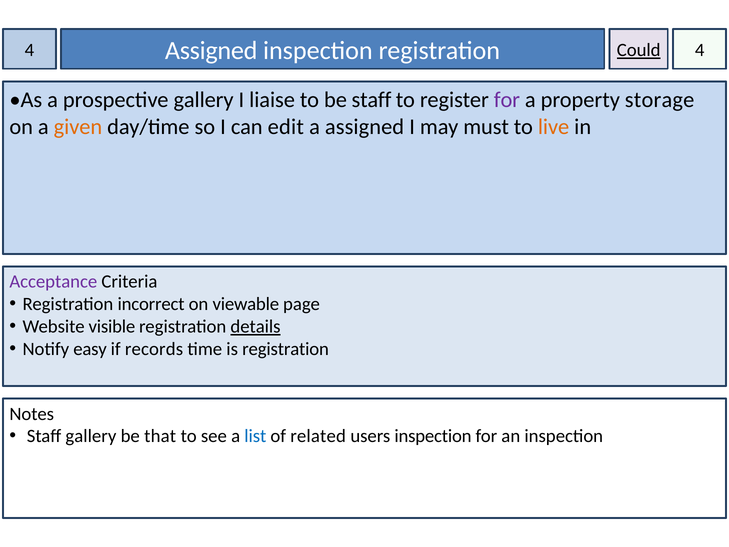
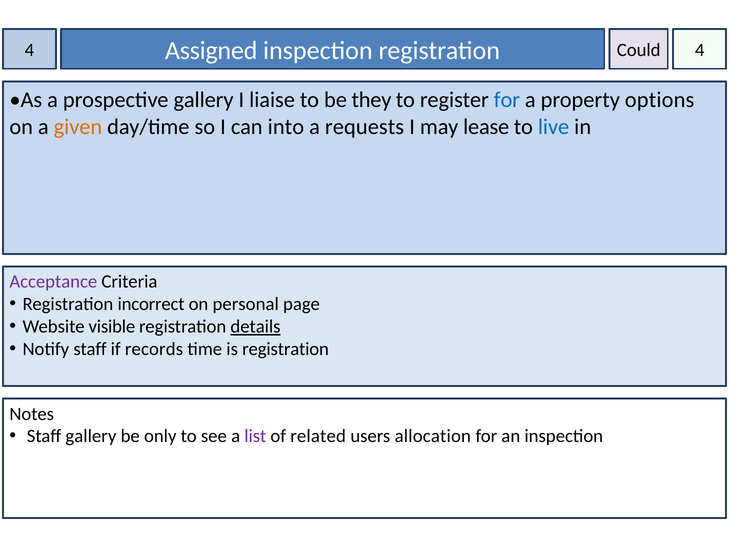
Could underline: present -> none
be staff: staff -> they
for at (507, 100) colour: purple -> blue
storage: storage -> options
edit: edit -> into
a assigned: assigned -> requests
must: must -> lease
live colour: orange -> blue
viewable: viewable -> personal
Notify easy: easy -> staff
that: that -> only
list colour: blue -> purple
users inspection: inspection -> allocation
